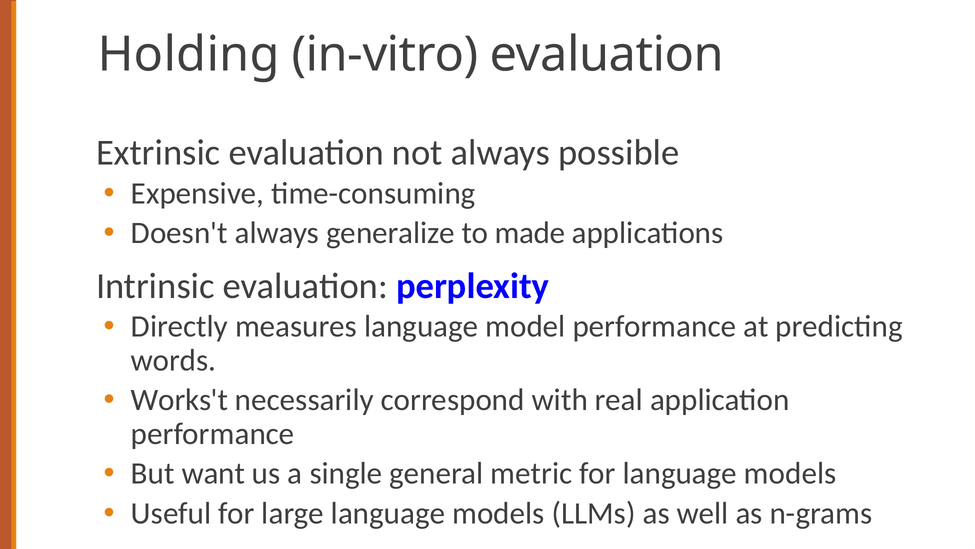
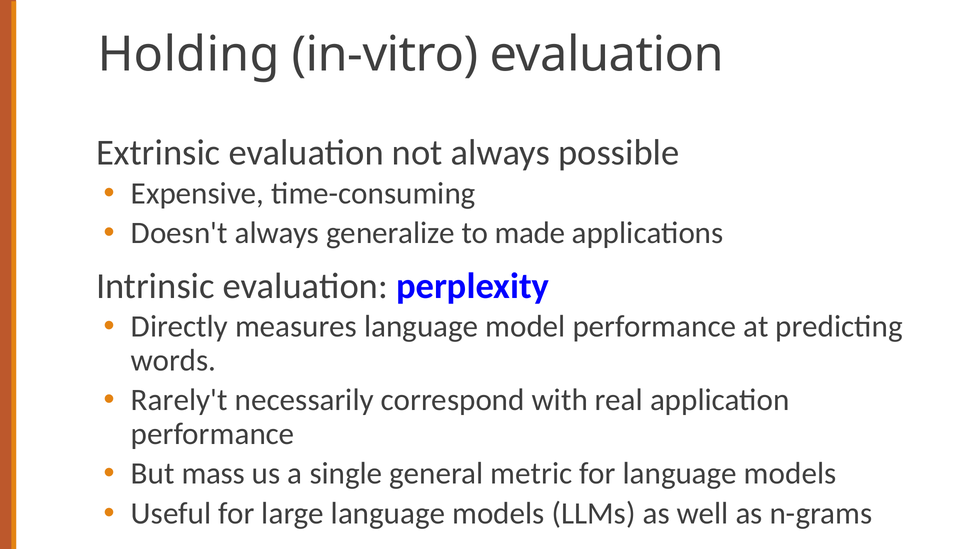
Works't: Works't -> Rarely't
want: want -> mass
